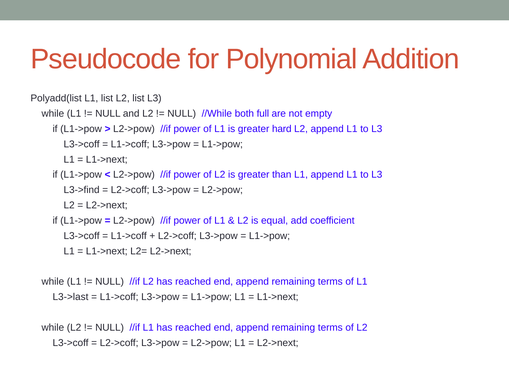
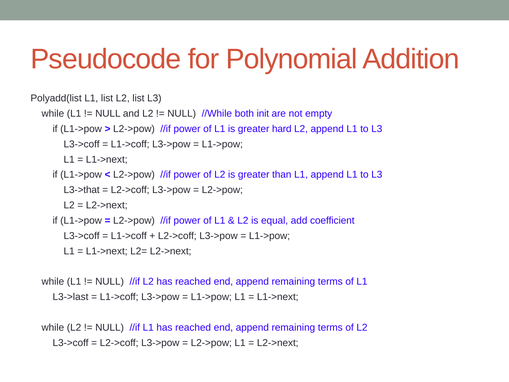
full: full -> init
L3->find: L3->find -> L3->that
